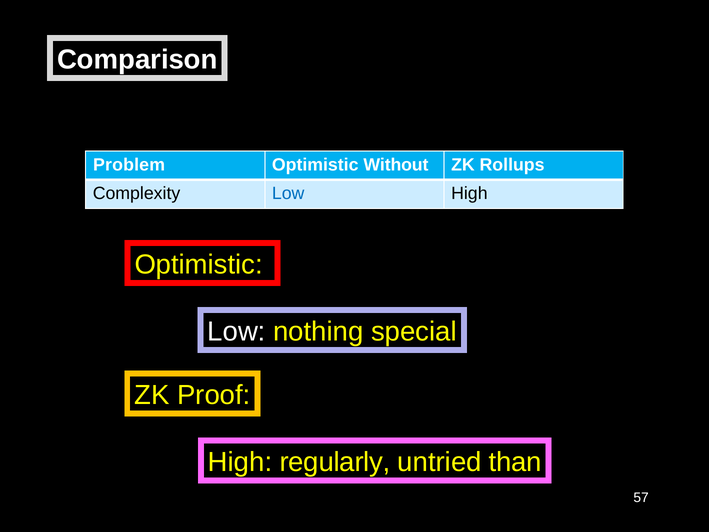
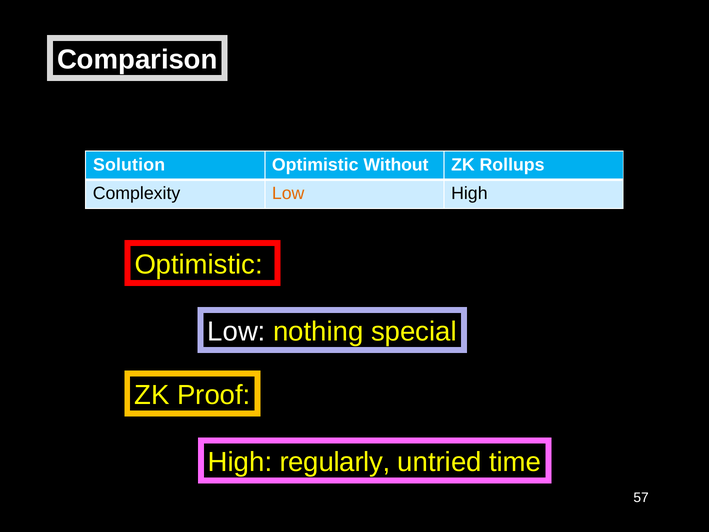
Problem: Problem -> Solution
Low at (288, 193) colour: blue -> orange
than: than -> time
